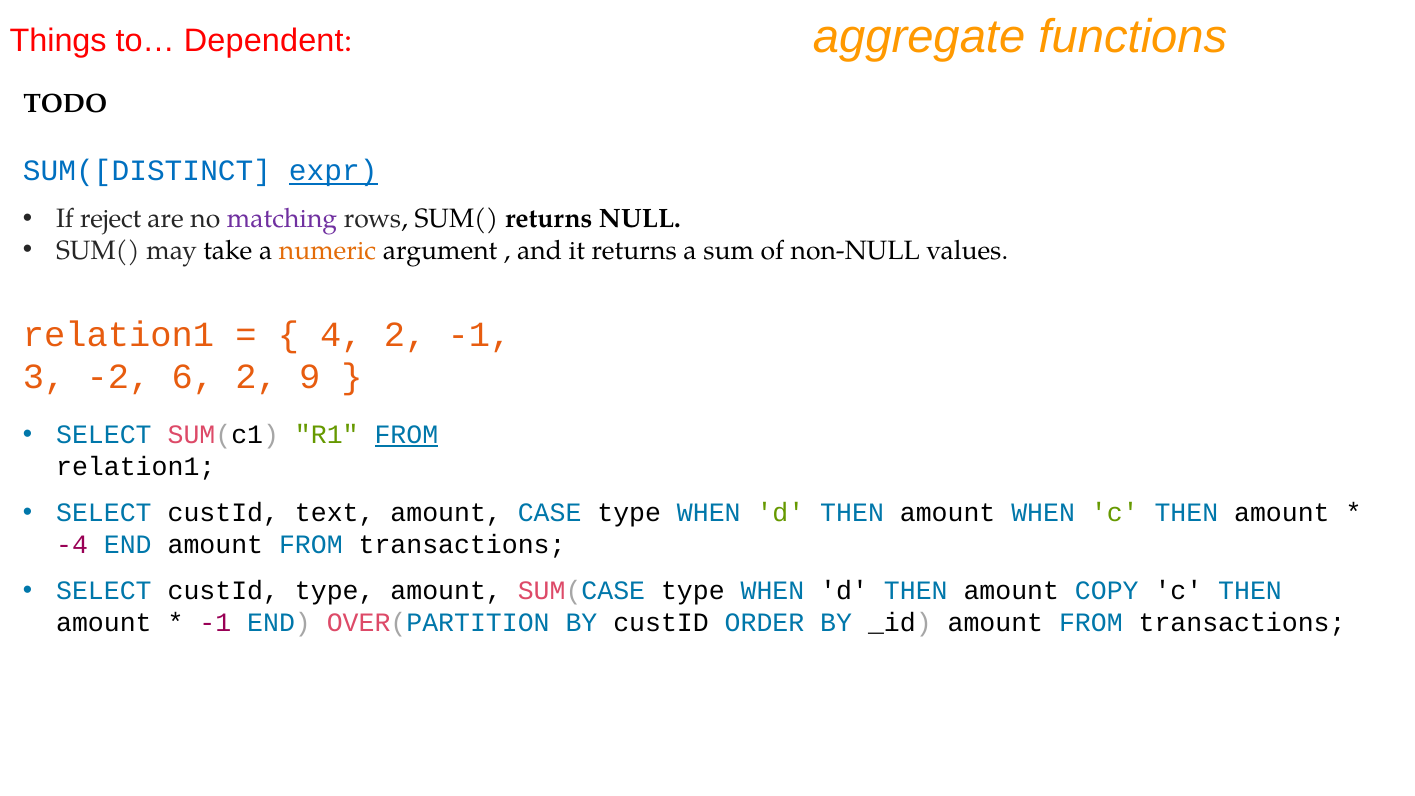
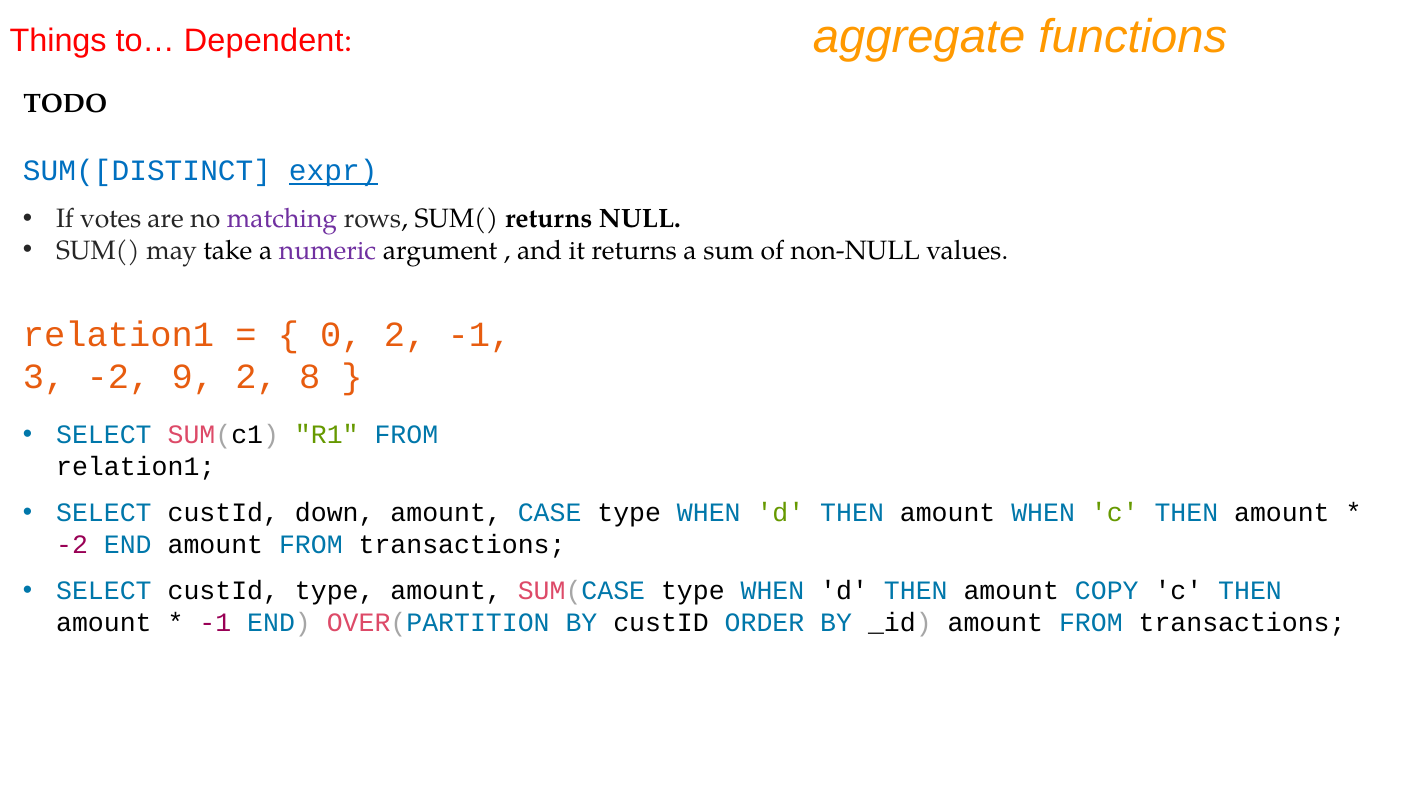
reject: reject -> votes
numeric colour: orange -> purple
4: 4 -> 0
6: 6 -> 9
9: 9 -> 8
FROM at (406, 435) underline: present -> none
text: text -> down
-4 at (72, 545): -4 -> -2
